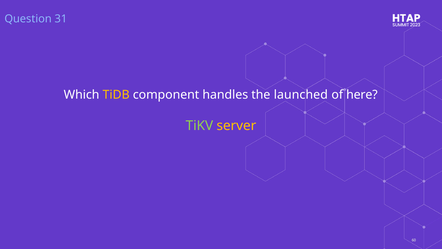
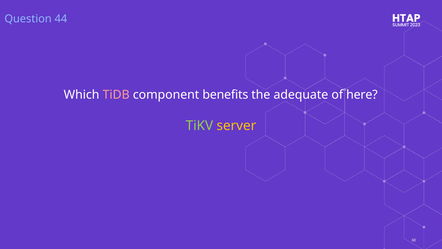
31: 31 -> 44
TiDB colour: yellow -> pink
handles: handles -> benefits
launched: launched -> adequate
